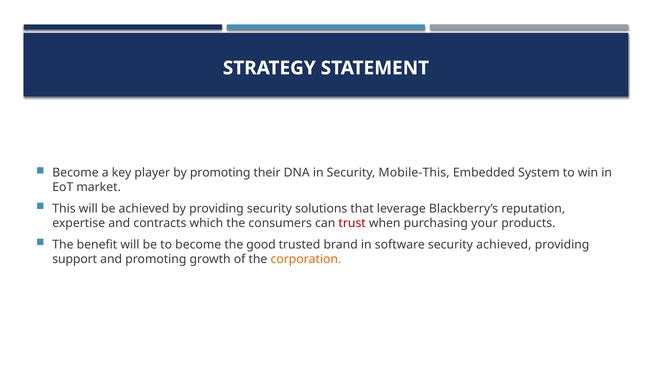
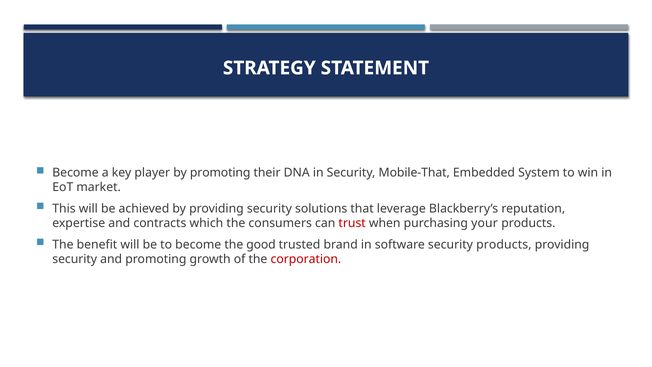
Mobile-This: Mobile-This -> Mobile-That
security achieved: achieved -> products
support at (75, 259): support -> security
corporation colour: orange -> red
